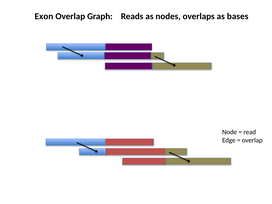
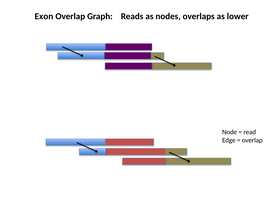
bases: bases -> lower
